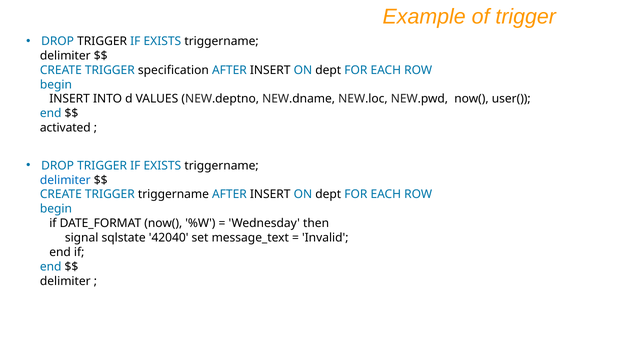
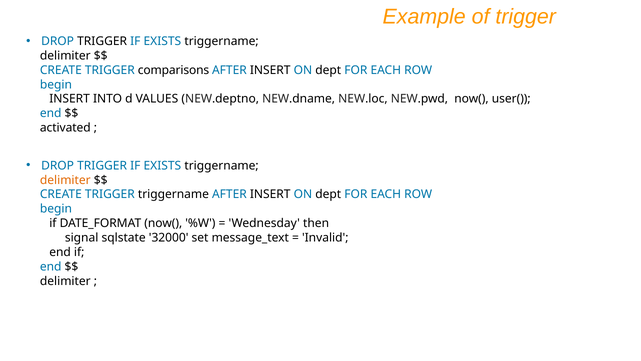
specification: specification -> comparisons
delimiter at (65, 180) colour: blue -> orange
42040: 42040 -> 32000
